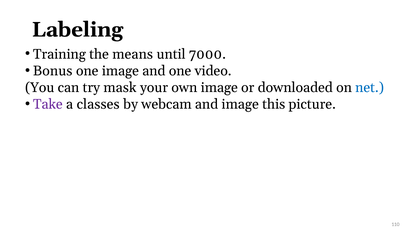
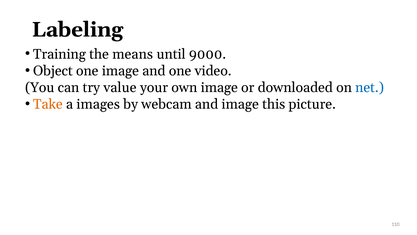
7000: 7000 -> 9000
Bonus: Bonus -> Object
mask: mask -> value
Take colour: purple -> orange
classes: classes -> images
